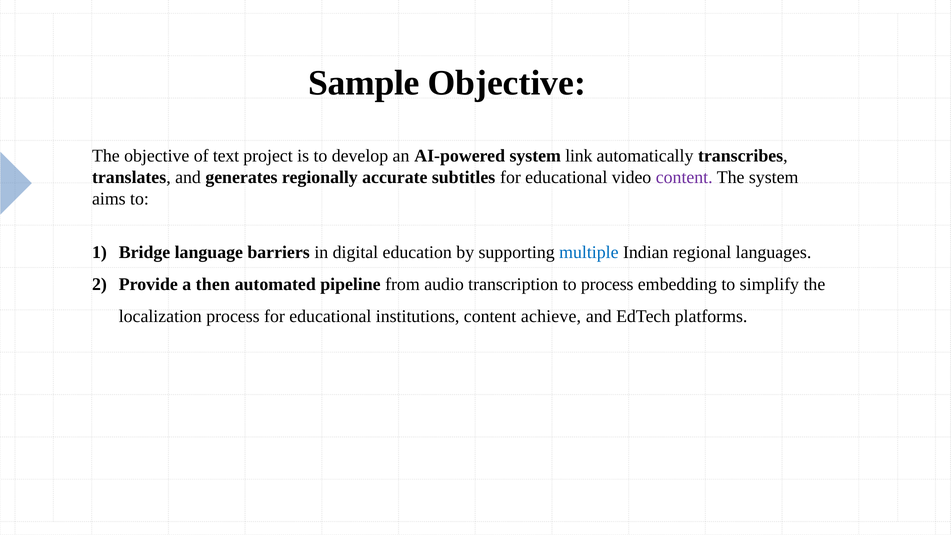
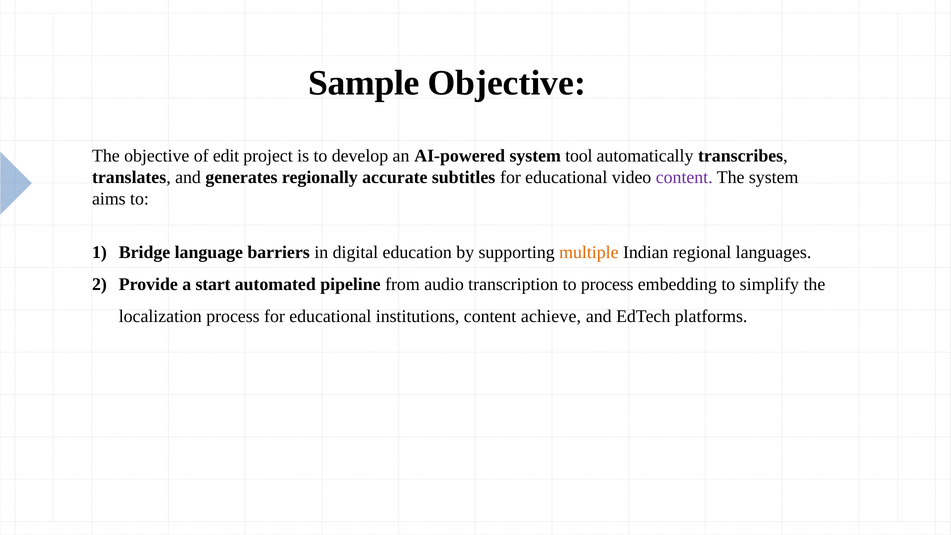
text: text -> edit
link: link -> tool
multiple colour: blue -> orange
then: then -> start
